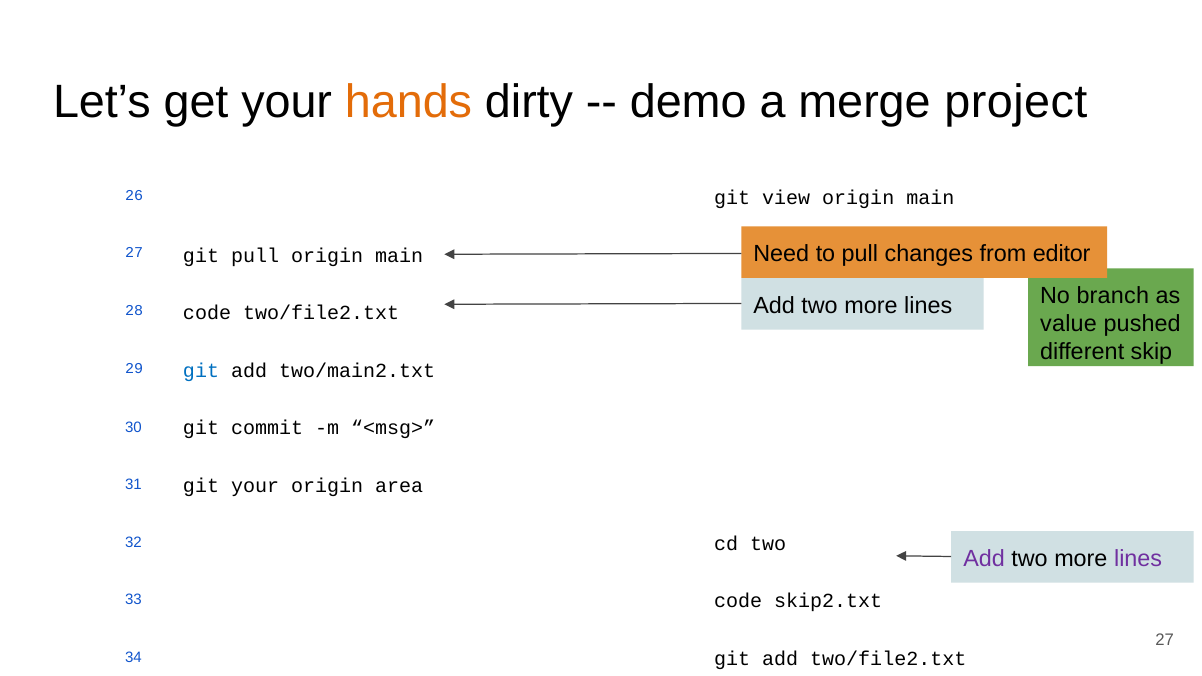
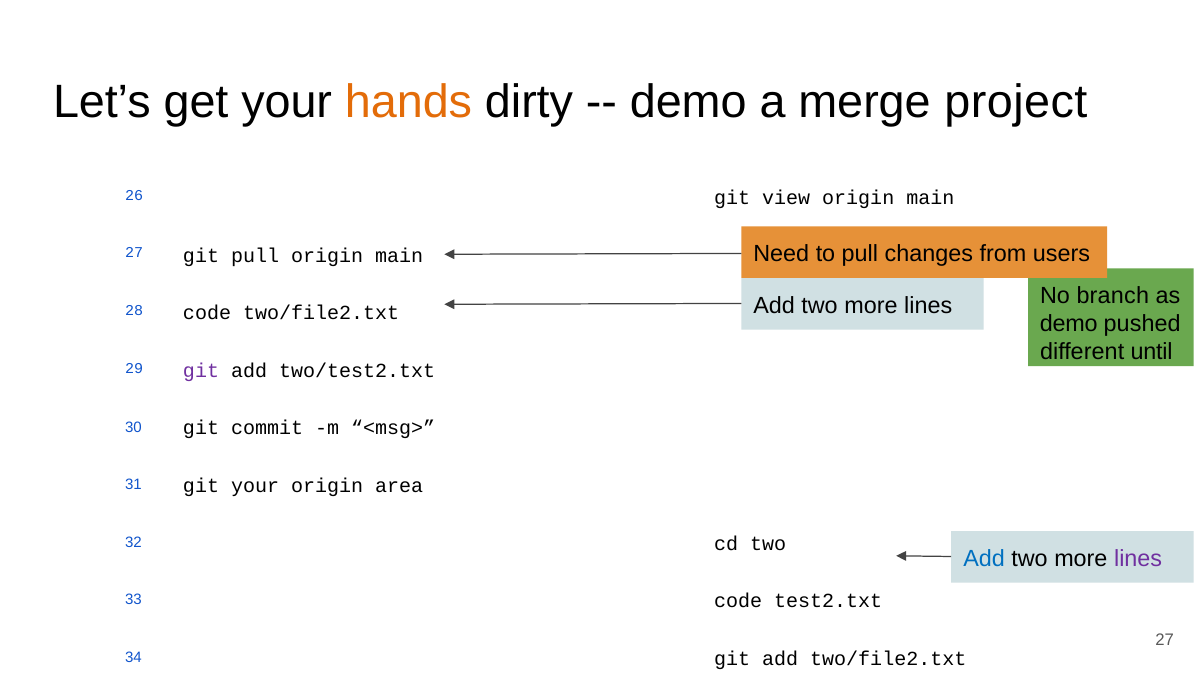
editor: editor -> users
value at (1069, 324): value -> demo
skip: skip -> until
git at (201, 371) colour: blue -> purple
two/main2.txt: two/main2.txt -> two/test2.txt
Add at (984, 559) colour: purple -> blue
skip2.txt: skip2.txt -> test2.txt
